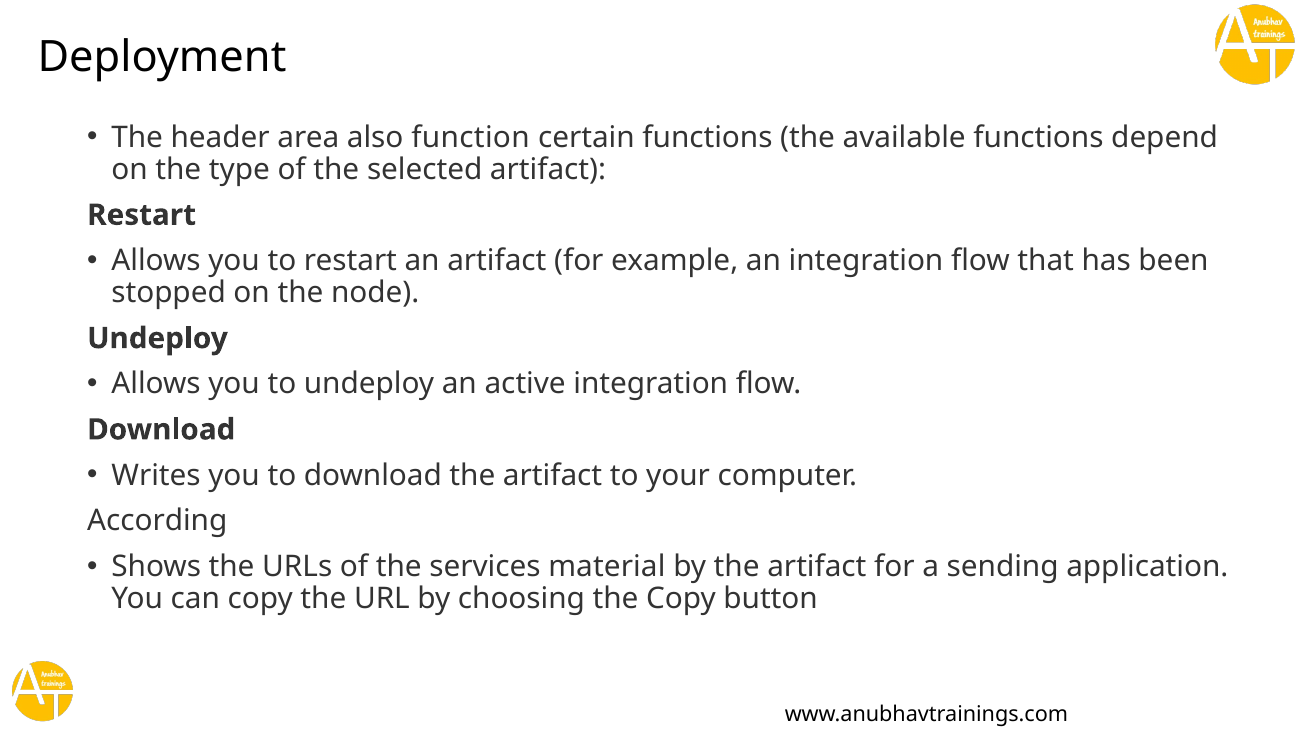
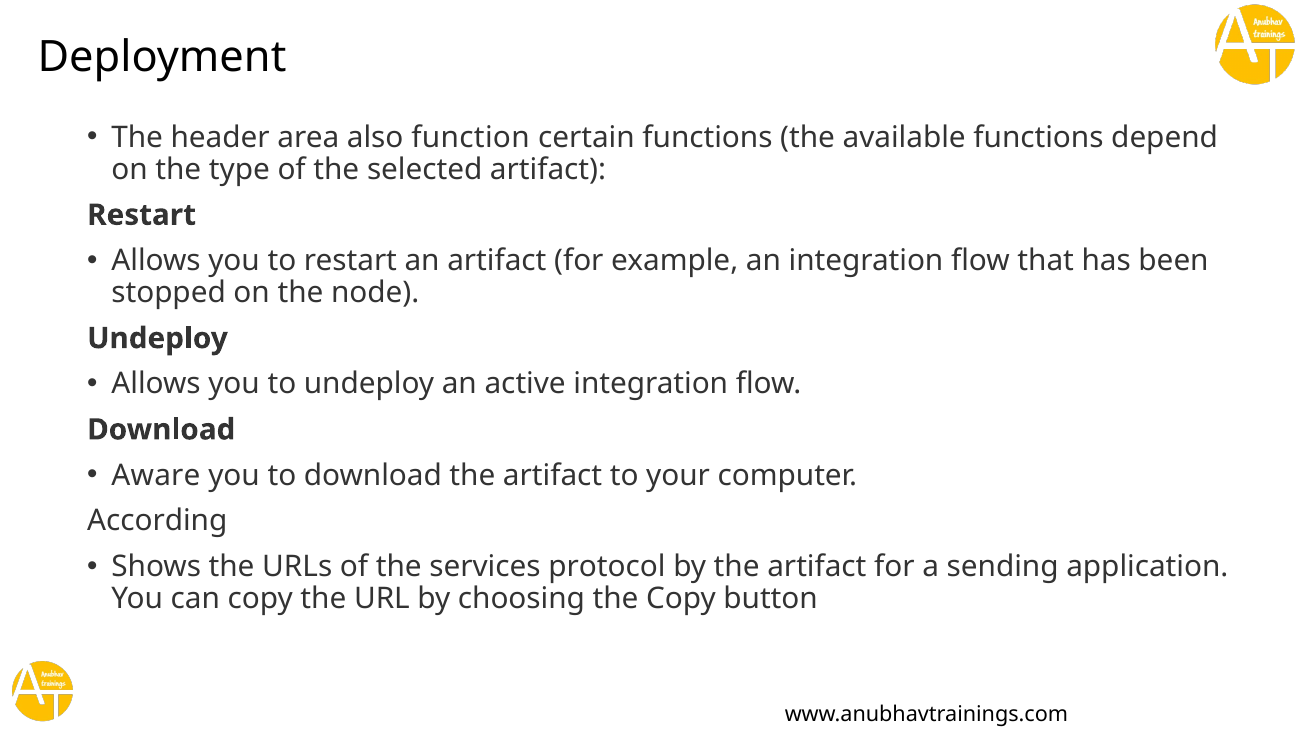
Writes: Writes -> Aware
material: material -> protocol
